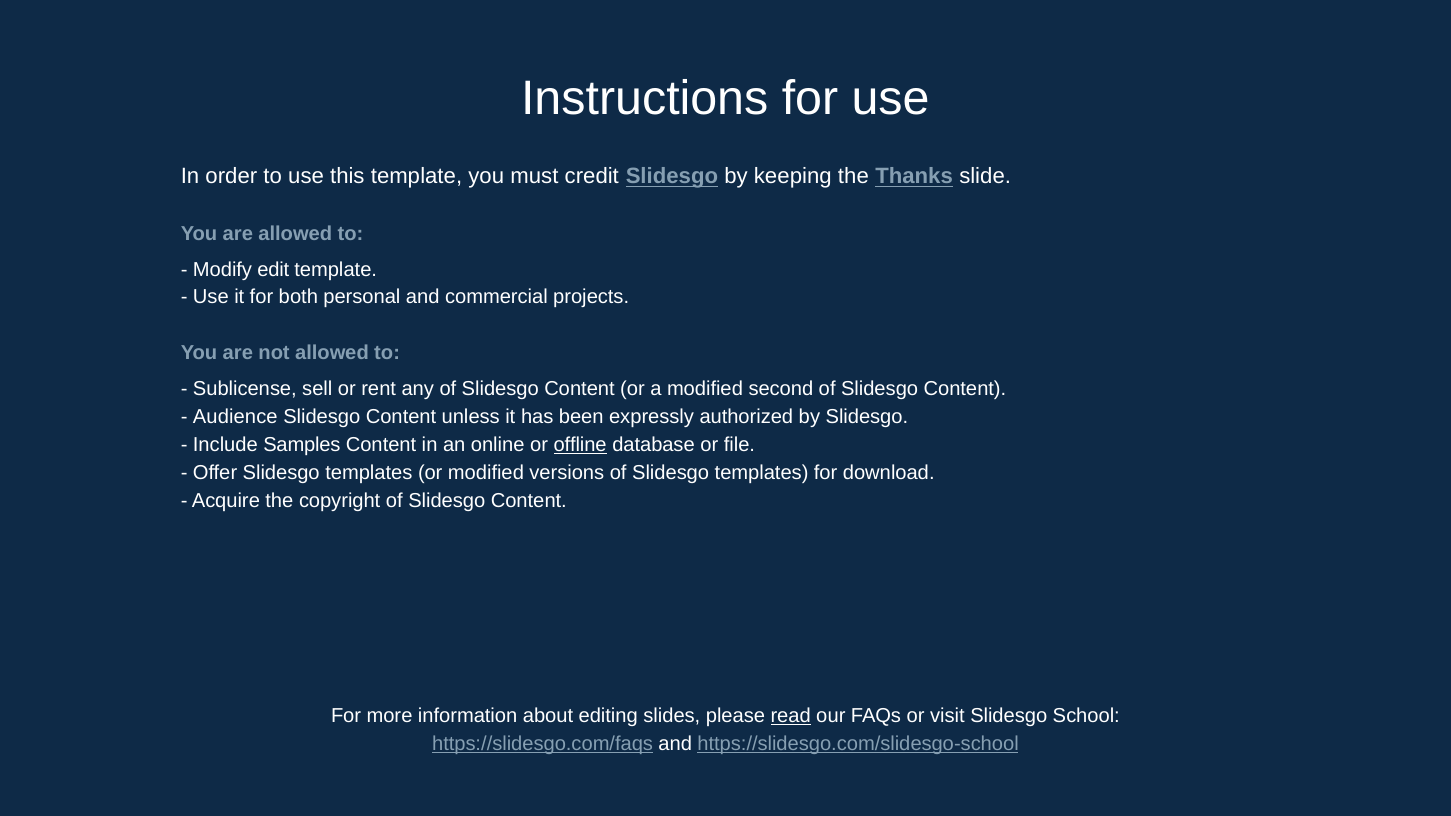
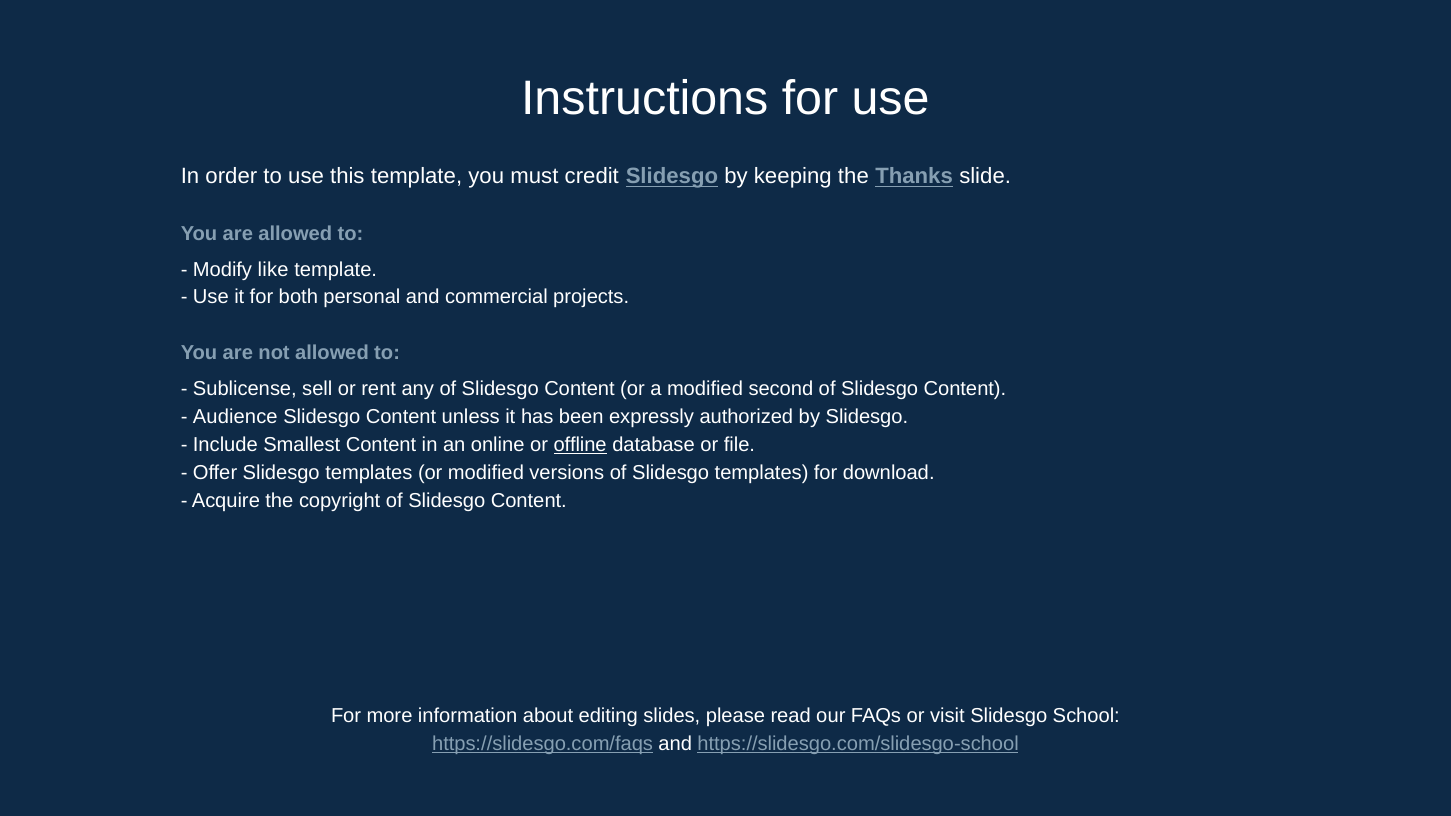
edit: edit -> like
Samples: Samples -> Smallest
read underline: present -> none
